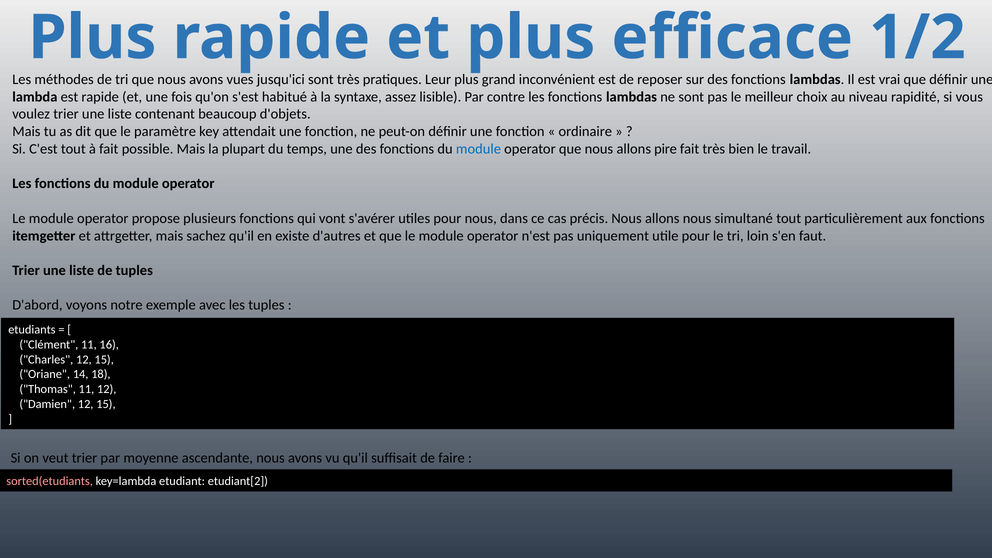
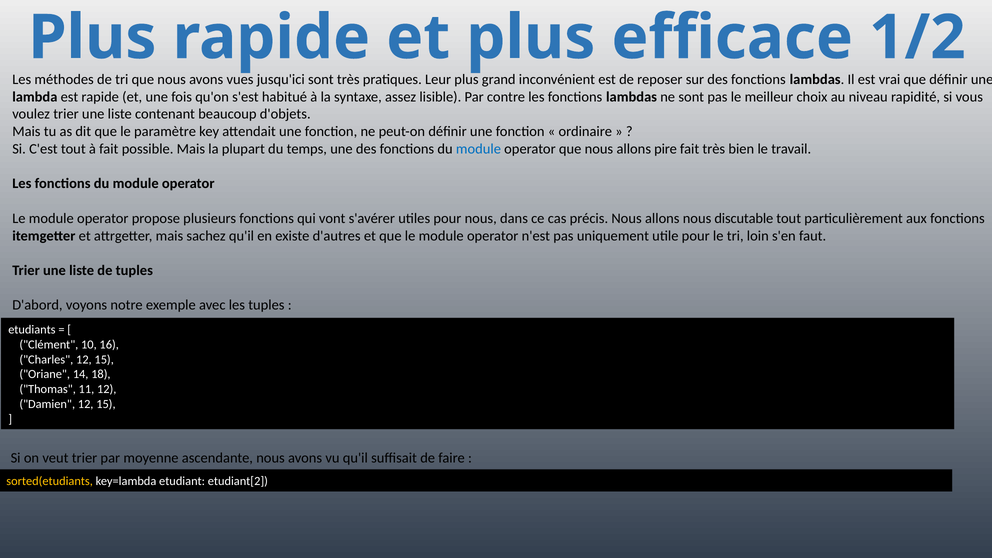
simultané: simultané -> discutable
Clément 11: 11 -> 10
sorted(etudiants colour: pink -> yellow
